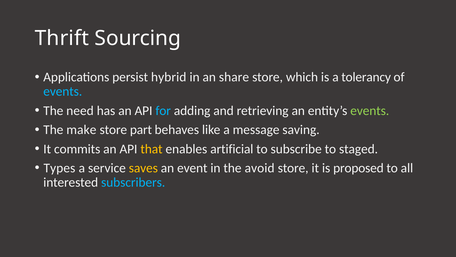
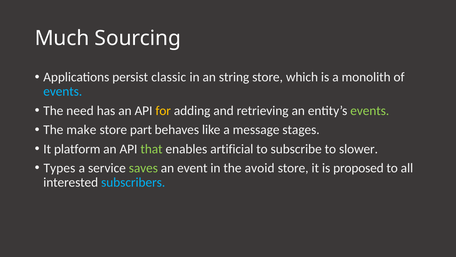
Thrift: Thrift -> Much
hybrid: hybrid -> classic
share: share -> string
tolerancy: tolerancy -> monolith
for colour: light blue -> yellow
saving: saving -> stages
commits: commits -> platform
that colour: yellow -> light green
staged: staged -> slower
saves colour: yellow -> light green
